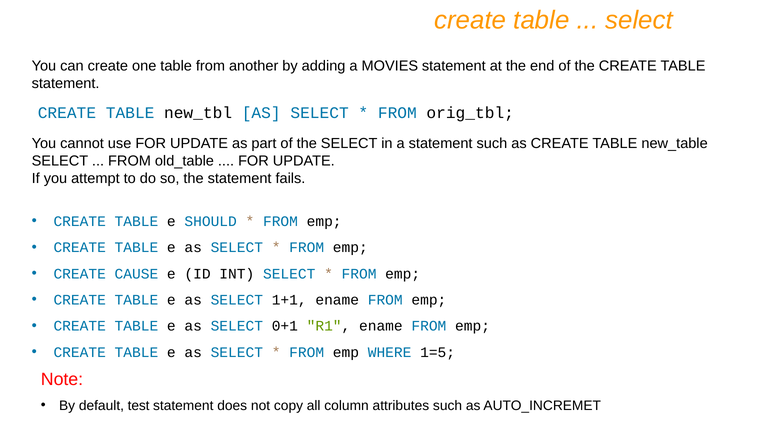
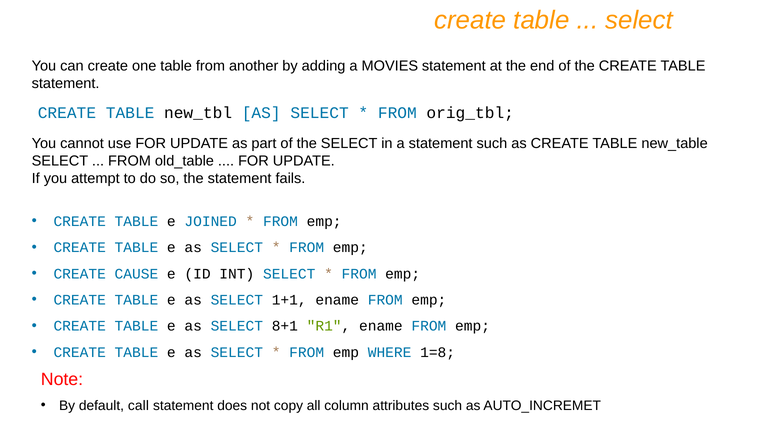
SHOULD: SHOULD -> JOINED
0+1: 0+1 -> 8+1
1=5: 1=5 -> 1=8
test: test -> call
